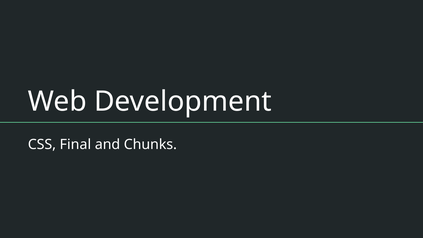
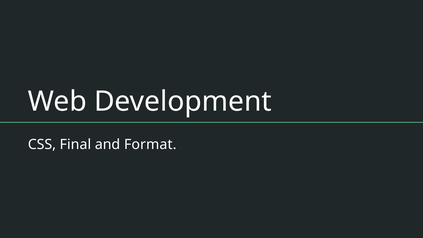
Chunks: Chunks -> Format
